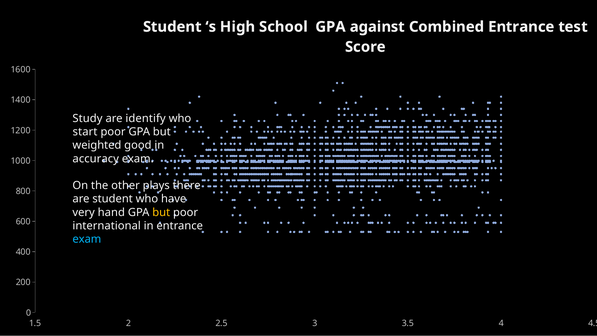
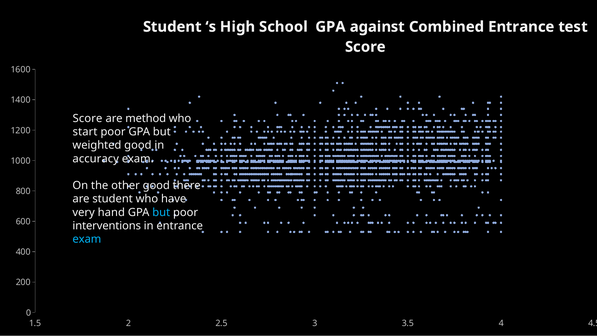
Study at (87, 118): Study -> Score
identify: identify -> method
other plays: plays -> good
but at (161, 212) colour: yellow -> light blue
international: international -> interventions
